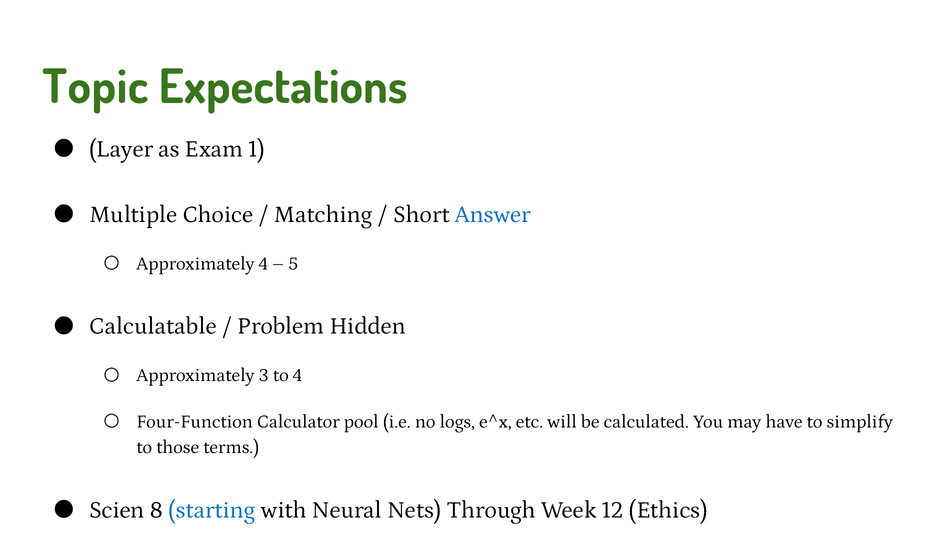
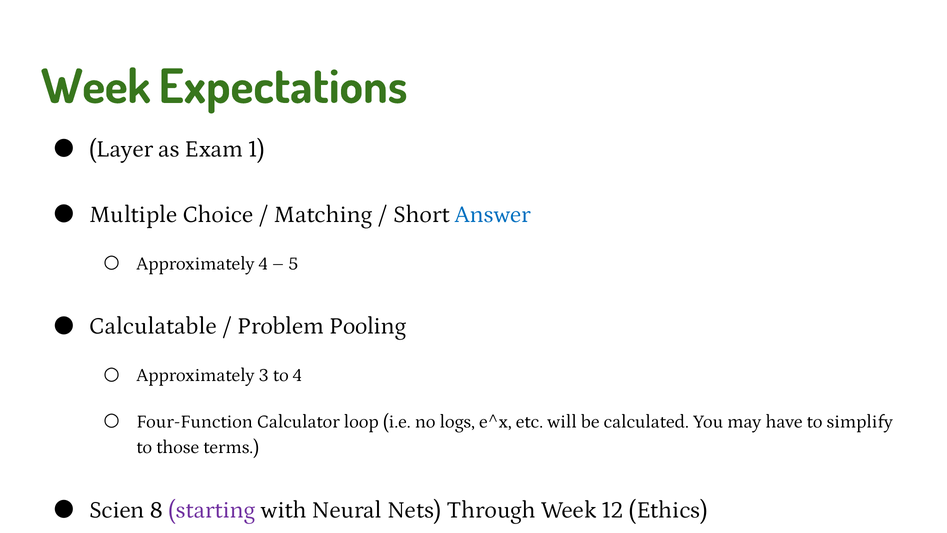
Topic at (95, 87): Topic -> Week
Hidden: Hidden -> Pooling
pool: pool -> loop
starting colour: blue -> purple
